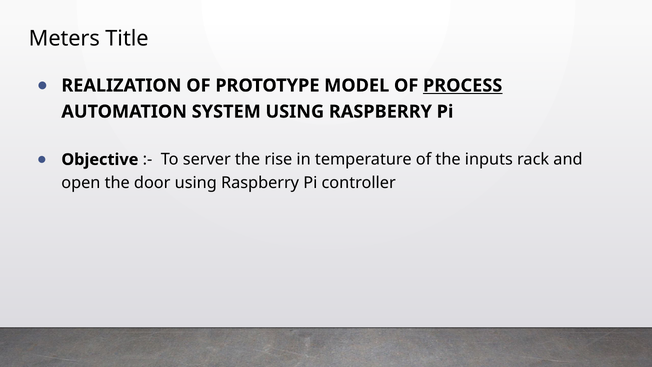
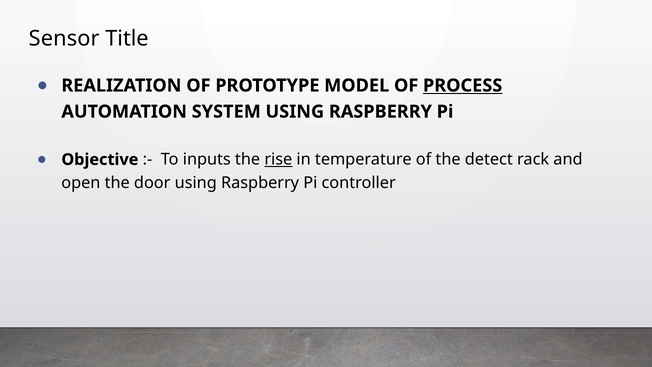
Meters: Meters -> Sensor
server: server -> inputs
rise underline: none -> present
inputs: inputs -> detect
